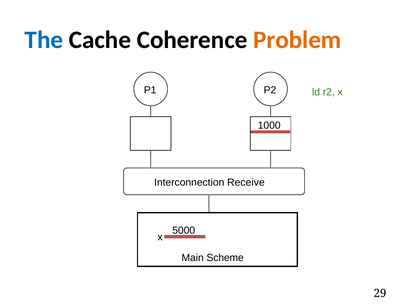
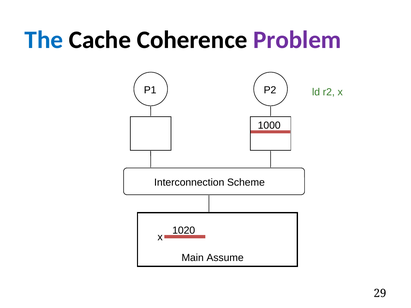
Problem colour: orange -> purple
Receive: Receive -> Scheme
5000: 5000 -> 1020
Scheme: Scheme -> Assume
